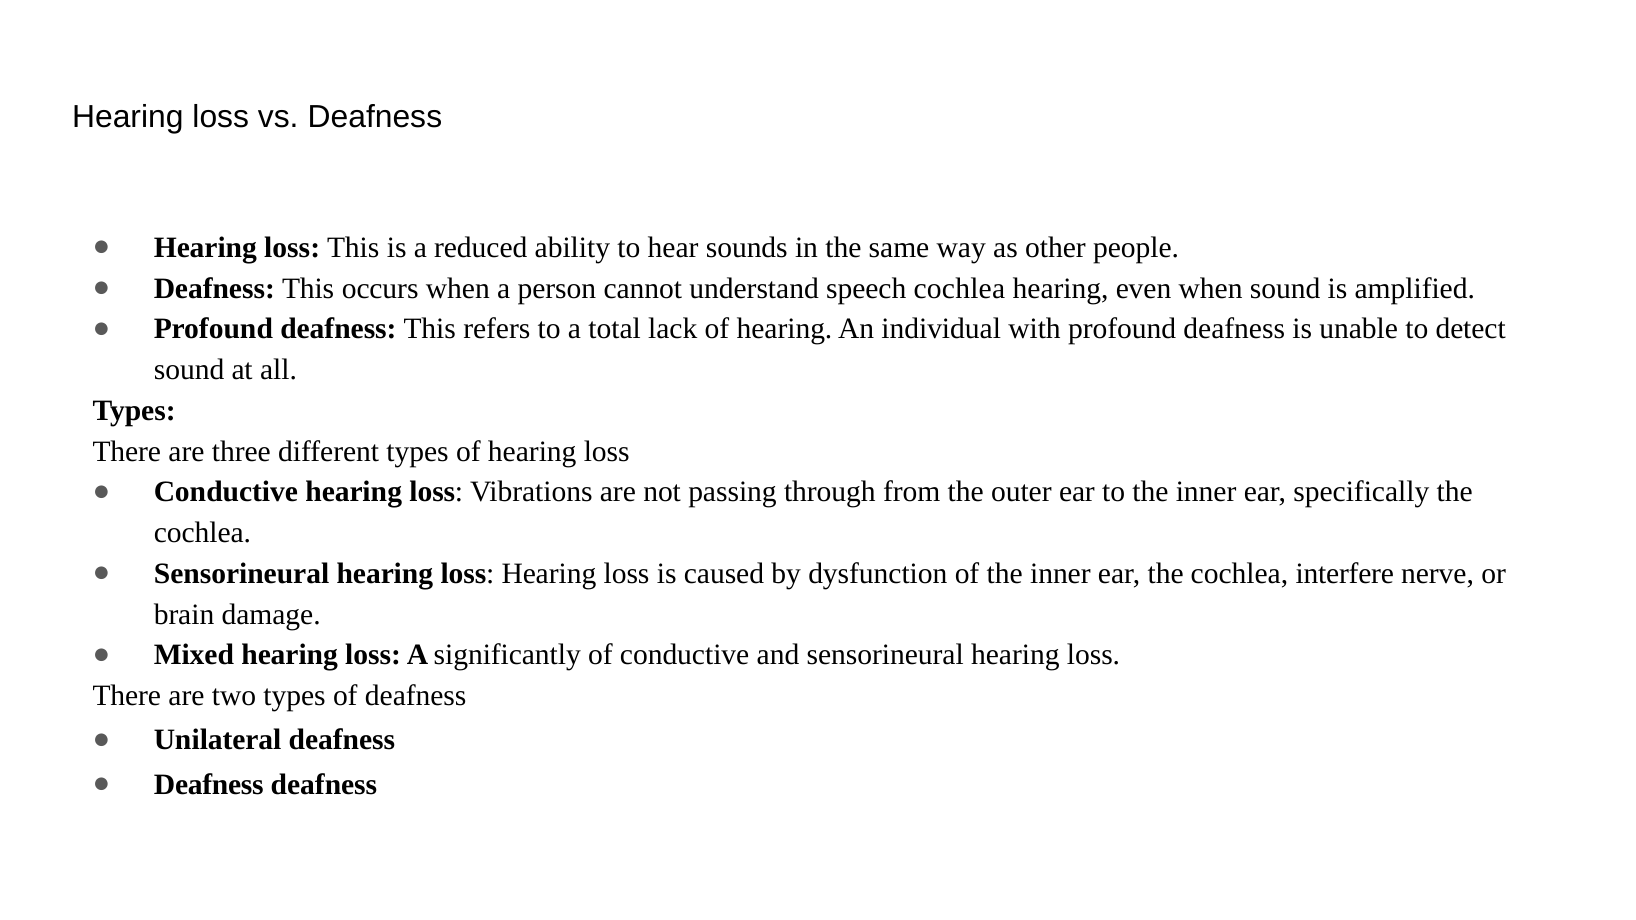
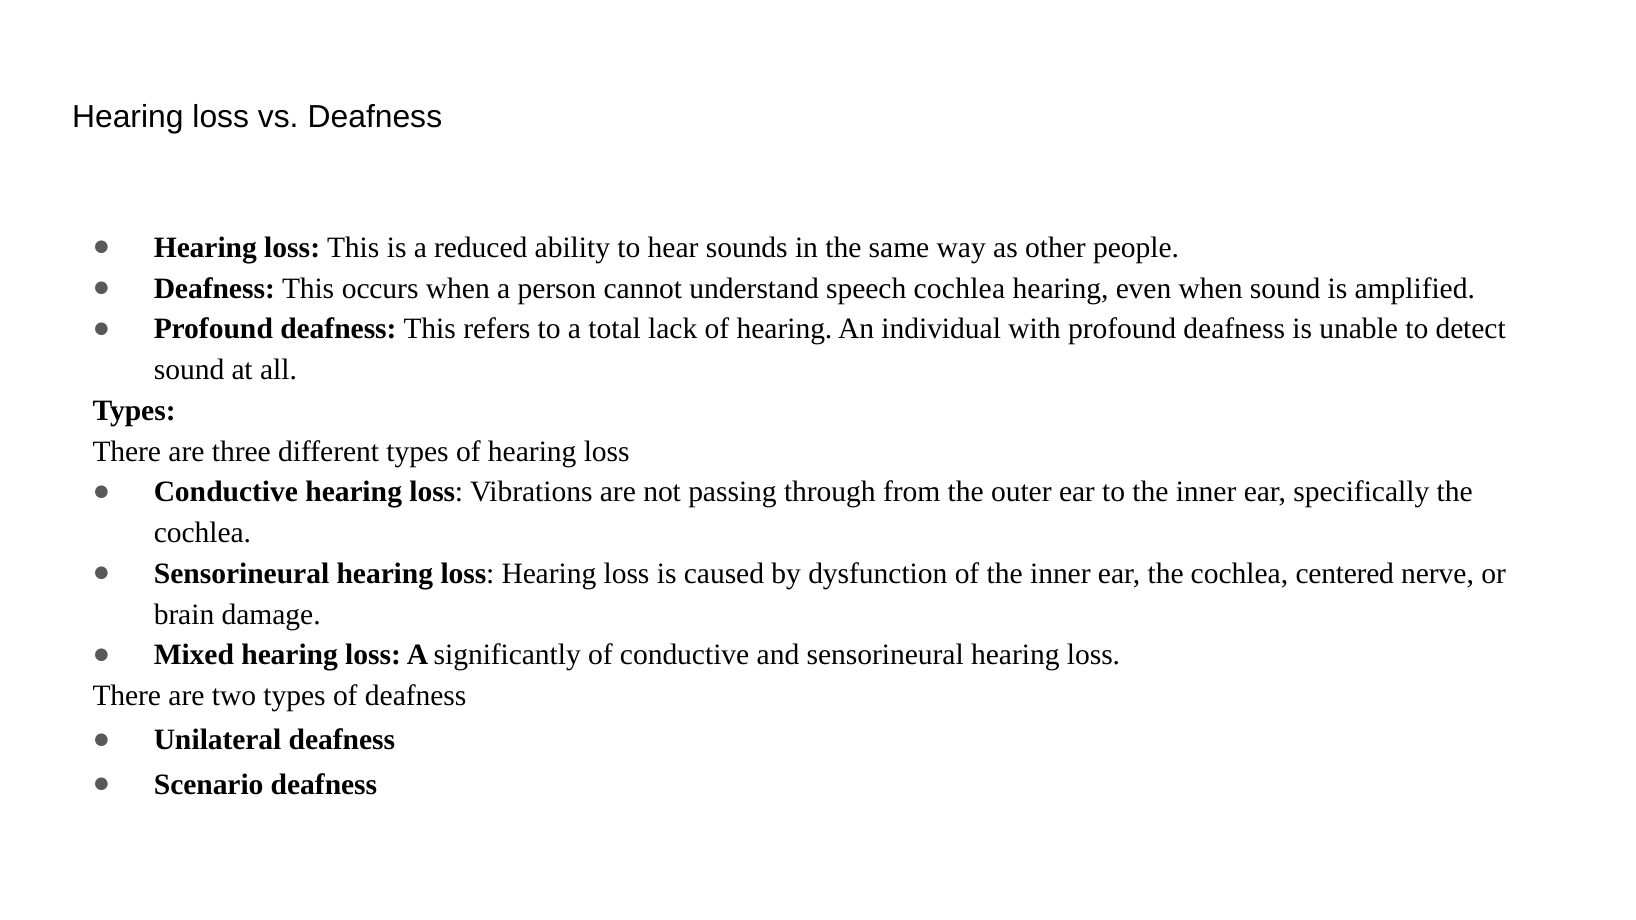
interfere: interfere -> centered
Deafness at (209, 785): Deafness -> Scenario
